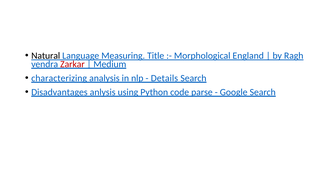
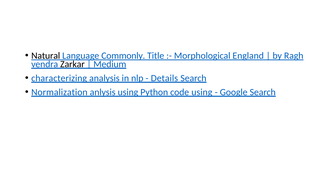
Measuring: Measuring -> Commonly
Zarkar colour: red -> black
Disadvantages: Disadvantages -> Normalization
code parse: parse -> using
